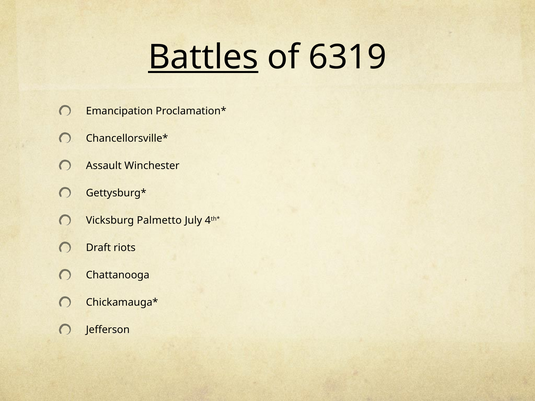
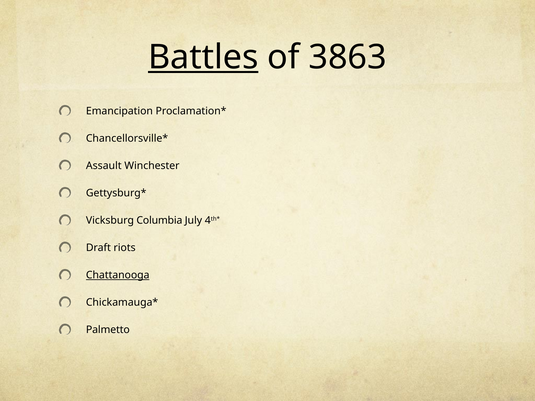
6319: 6319 -> 3863
Palmetto: Palmetto -> Columbia
Chattanooga underline: none -> present
Jefferson: Jefferson -> Palmetto
